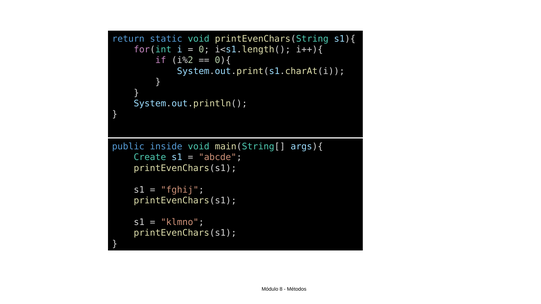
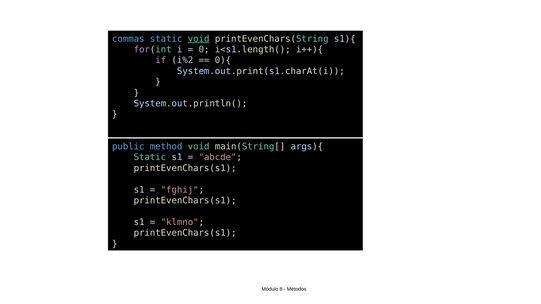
return: return -> commas
void at (199, 39) underline: none -> present
inside: inside -> method
Create at (150, 157): Create -> Static
